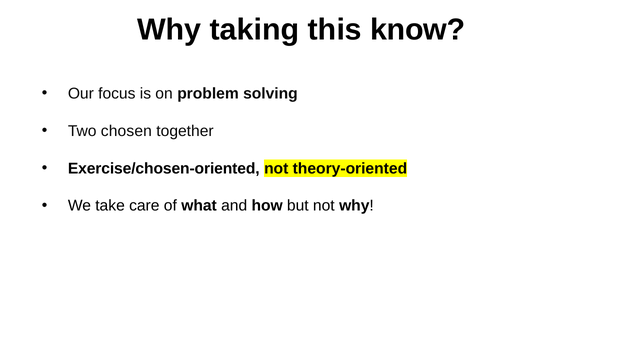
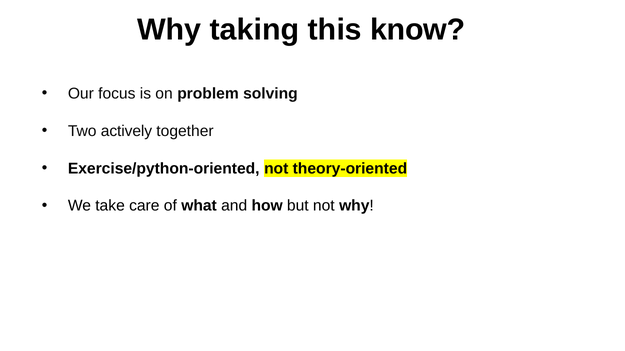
chosen: chosen -> actively
Exercise/chosen-oriented: Exercise/chosen-oriented -> Exercise/python-oriented
